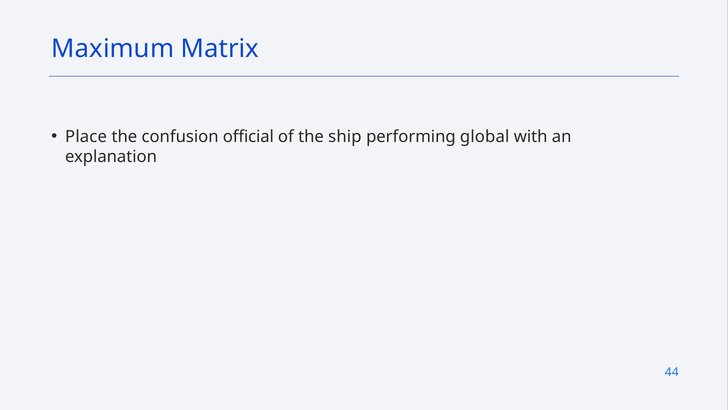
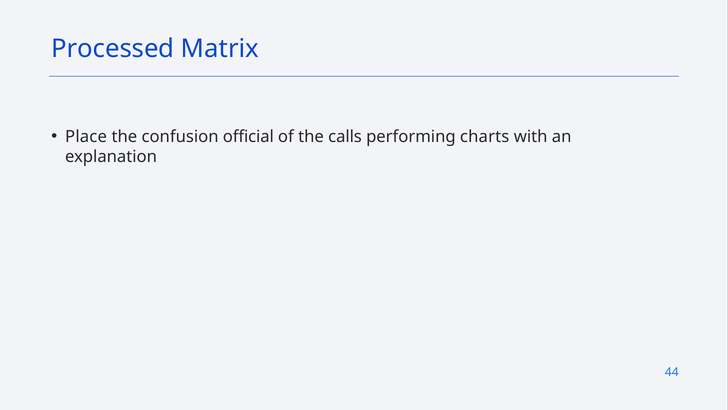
Maximum: Maximum -> Processed
ship: ship -> calls
global: global -> charts
